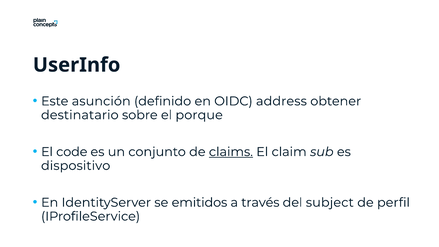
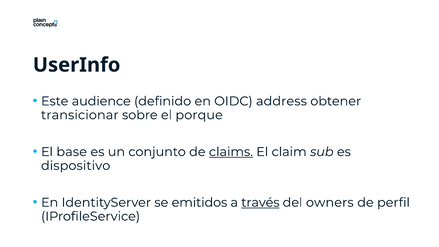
asunción: asunción -> audience
destinatario: destinatario -> transicionar
code: code -> base
través underline: none -> present
subject: subject -> owners
